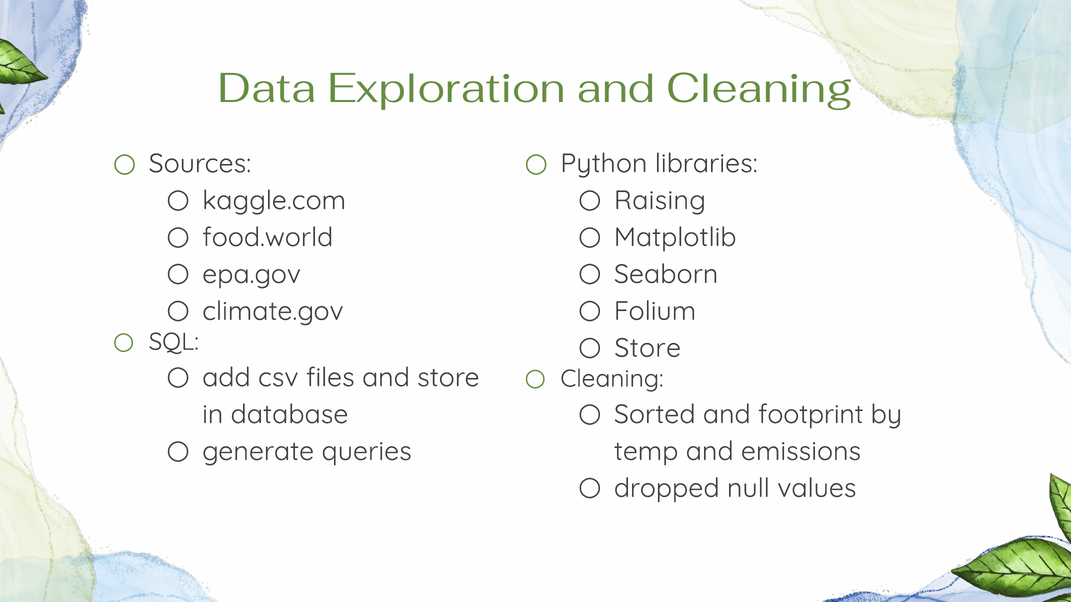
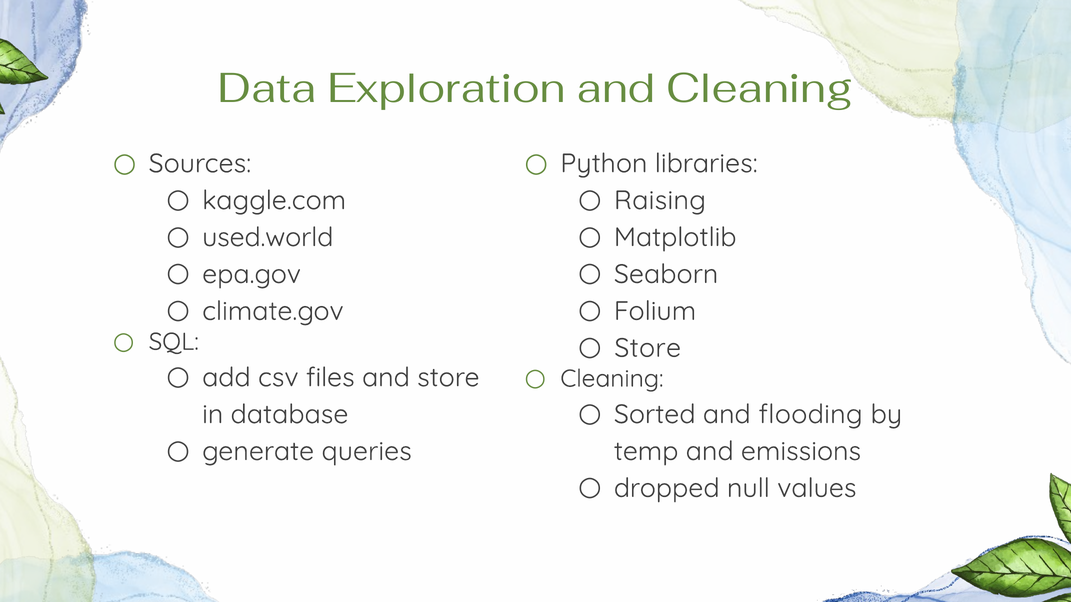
food.world: food.world -> used.world
footprint: footprint -> flooding
